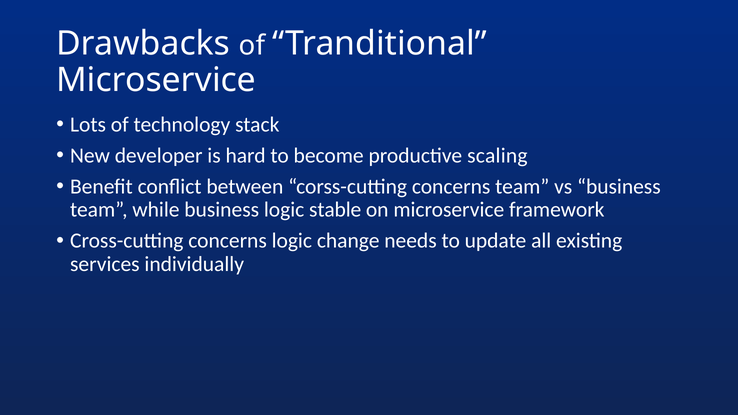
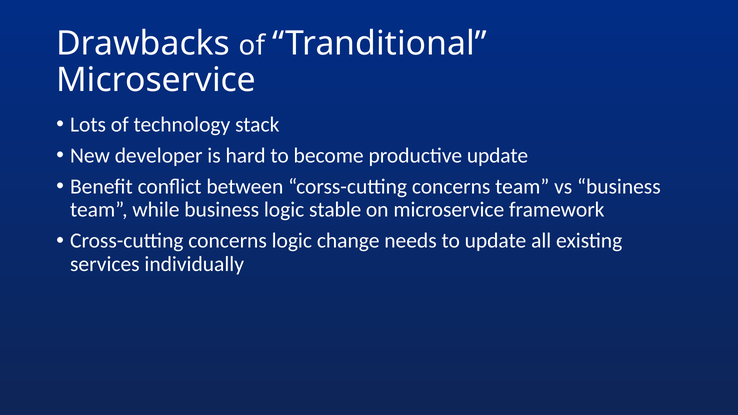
productive scaling: scaling -> update
